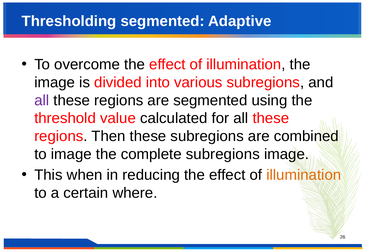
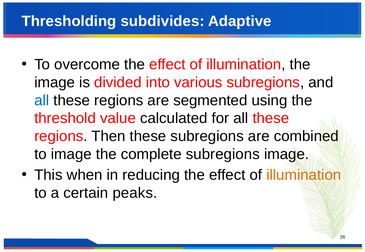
Thresholding segmented: segmented -> subdivides
all at (42, 101) colour: purple -> blue
where: where -> peaks
